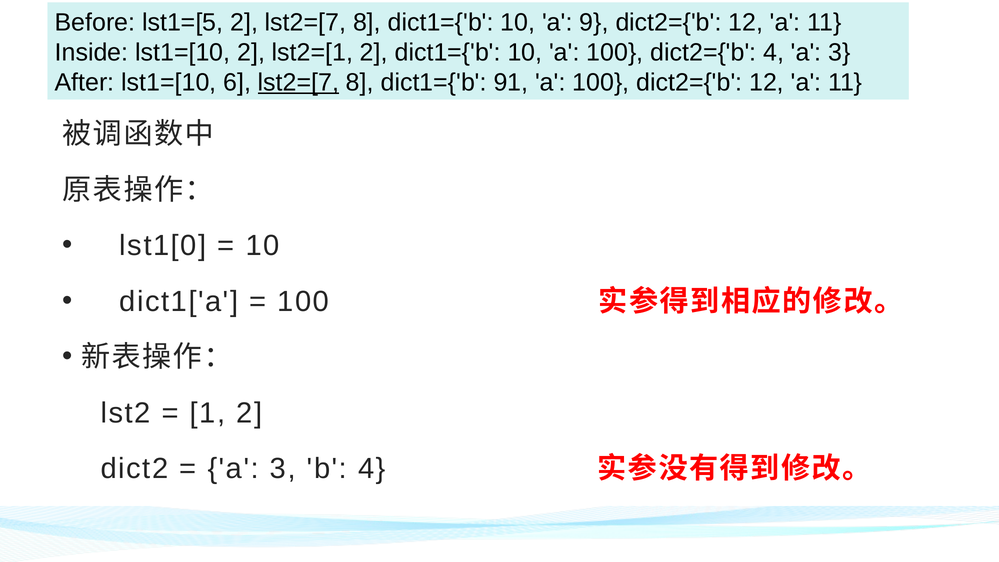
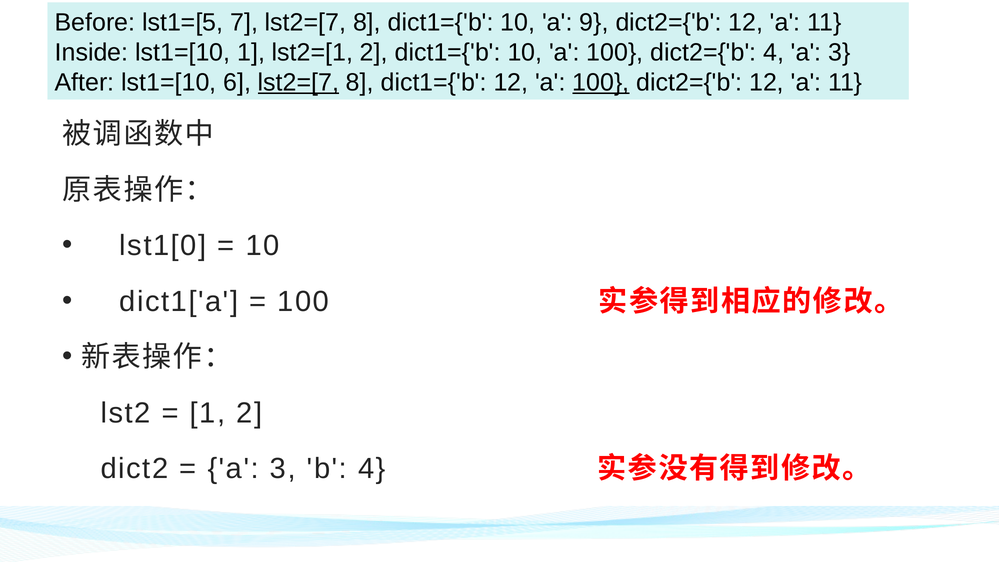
lst1=[5 2: 2 -> 7
lst1=[10 2: 2 -> 1
dict1={'b 91: 91 -> 12
100 at (601, 83) underline: none -> present
